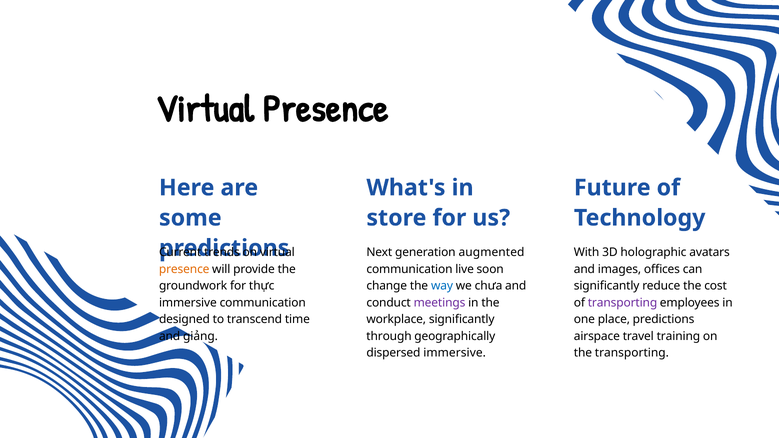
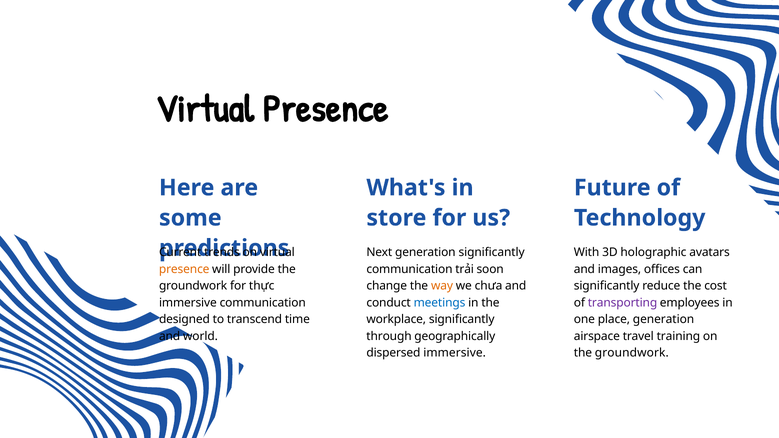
generation augmented: augmented -> significantly
live: live -> trải
way colour: blue -> orange
meetings colour: purple -> blue
place predictions: predictions -> generation
giảng: giảng -> world
transporting at (632, 353): transporting -> groundwork
